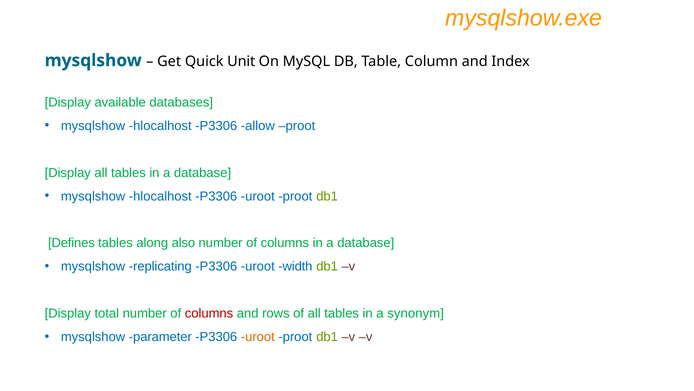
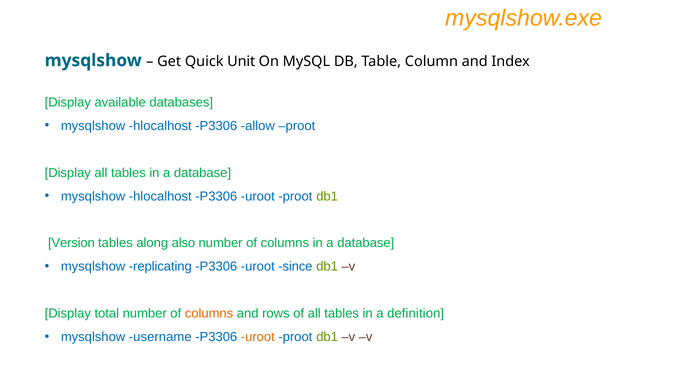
Defines: Defines -> Version
width: width -> since
columns at (209, 313) colour: red -> orange
synonym: synonym -> definition
parameter: parameter -> username
